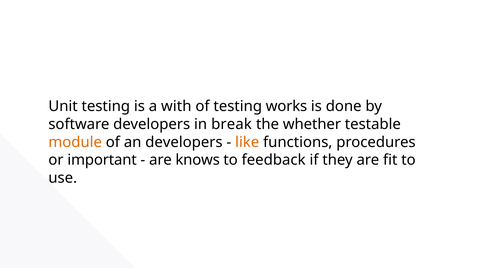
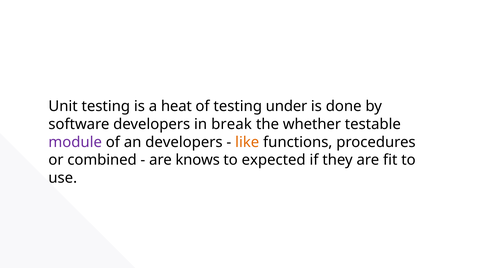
with: with -> heat
works: works -> under
module colour: orange -> purple
important: important -> combined
feedback: feedback -> expected
